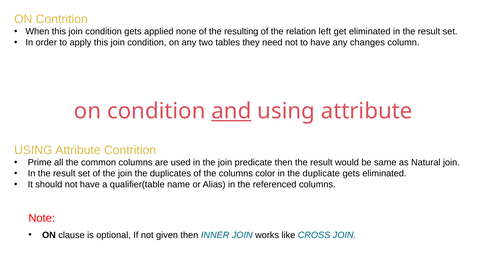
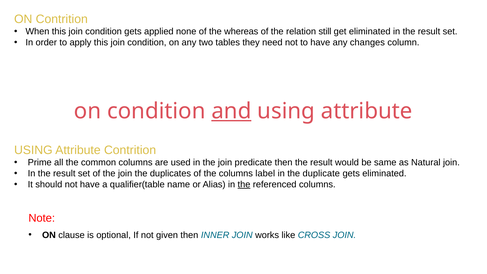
resulting: resulting -> whereas
left: left -> still
color: color -> label
the at (244, 184) underline: none -> present
